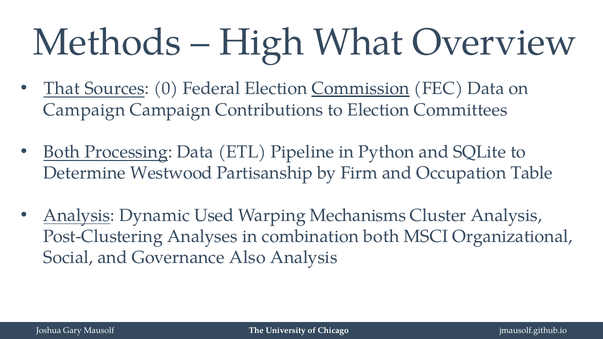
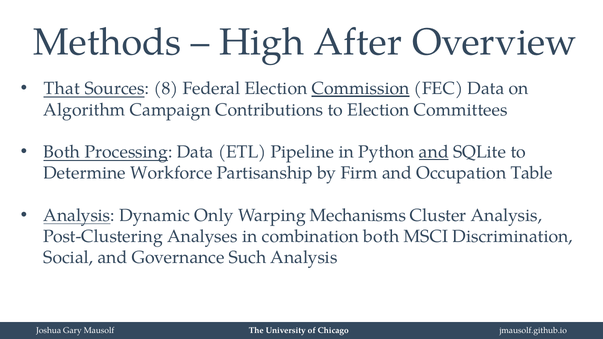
What: What -> After
0: 0 -> 8
Campaign at (84, 110): Campaign -> Algorithm
and at (434, 152) underline: none -> present
Westwood: Westwood -> Workforce
Used: Used -> Only
Organizational: Organizational -> Discrimination
Also: Also -> Such
